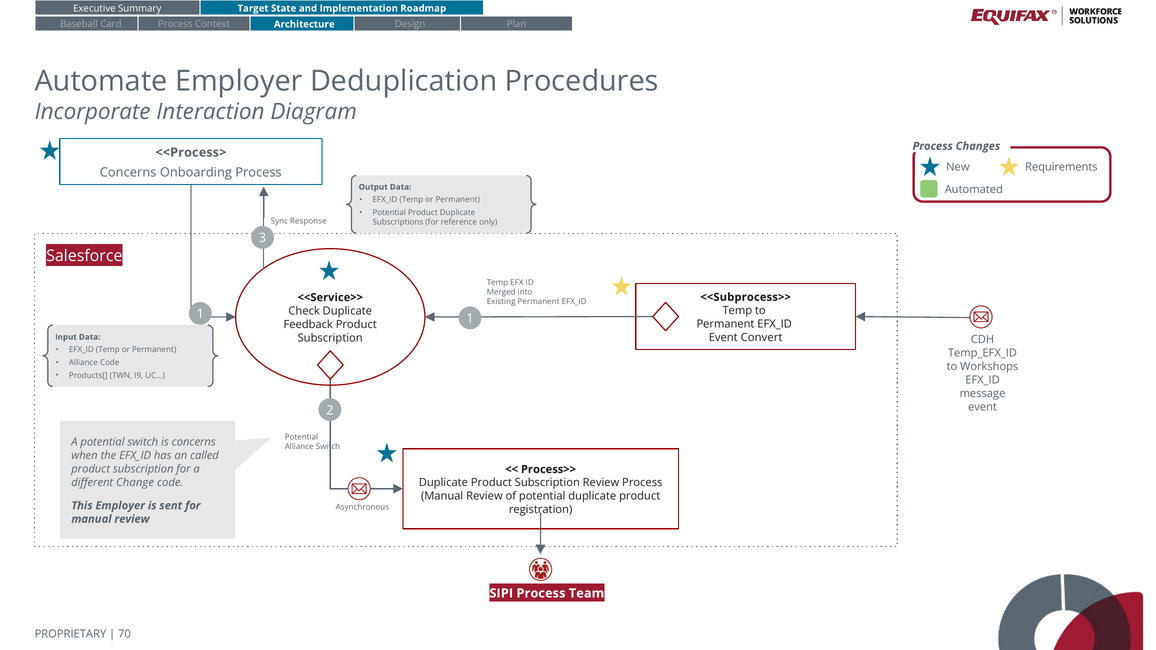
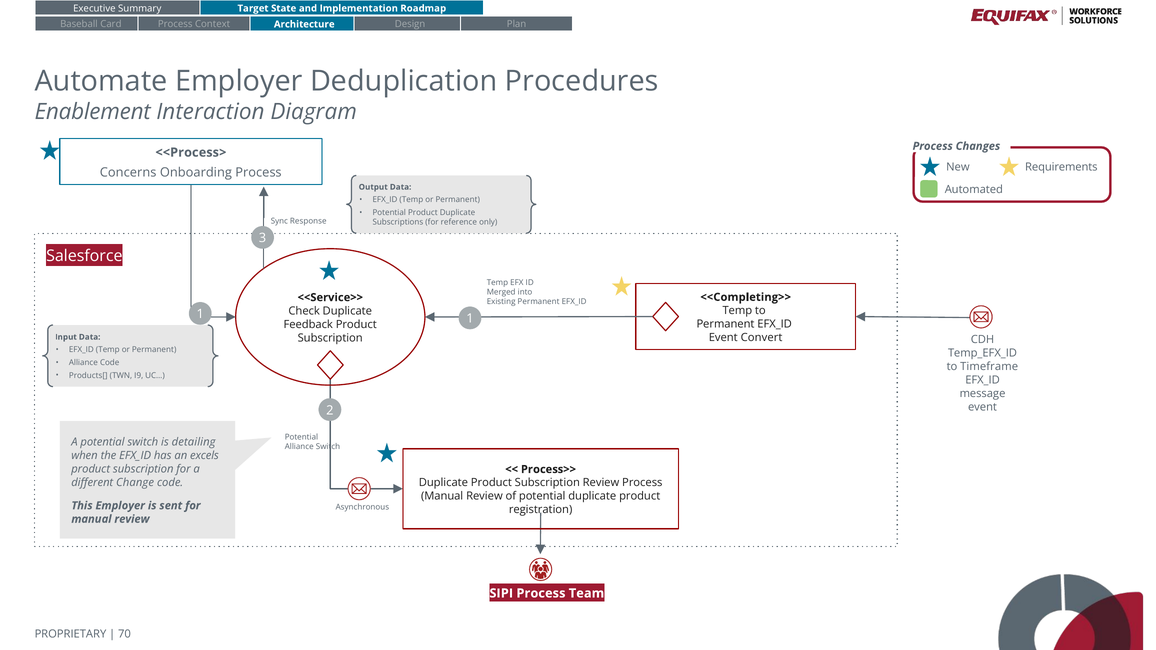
Incorporate: Incorporate -> Enablement
<<Subprocess>>: <<Subprocess>> -> <<Completing>>
Workshops: Workshops -> Timeframe
is concerns: concerns -> detailing
called: called -> excels
